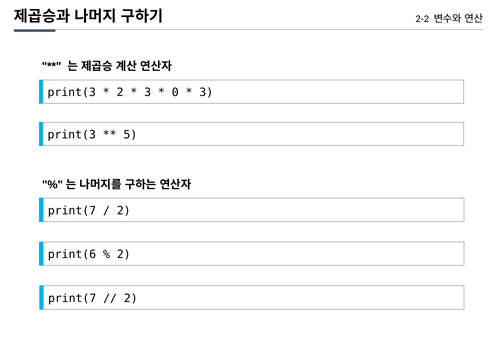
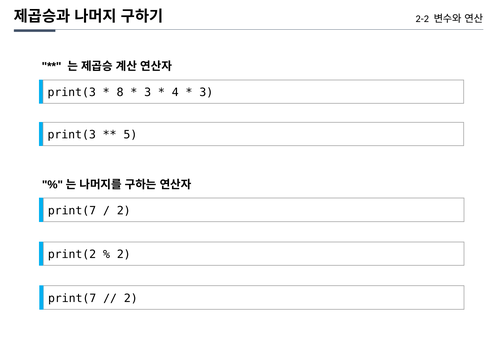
2 at (120, 92): 2 -> 8
0: 0 -> 4
print(6: print(6 -> print(2
